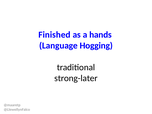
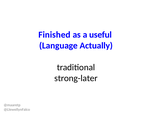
hands: hands -> useful
Hogging: Hogging -> Actually
